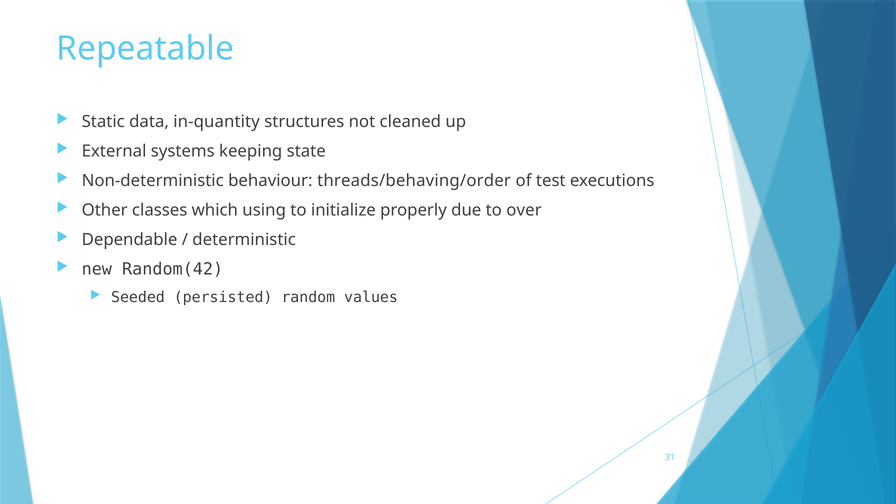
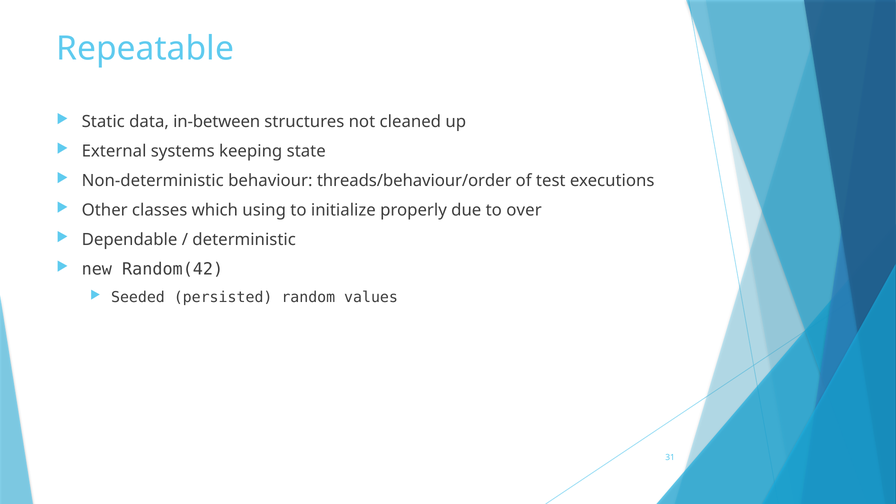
in-quantity: in-quantity -> in-between
threads/behaving/order: threads/behaving/order -> threads/behaviour/order
